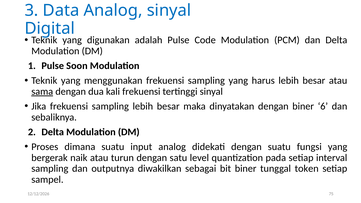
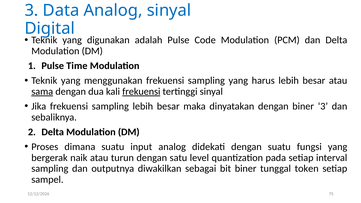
Soon: Soon -> Time
frekuensi at (141, 92) underline: none -> present
biner 6: 6 -> 3
